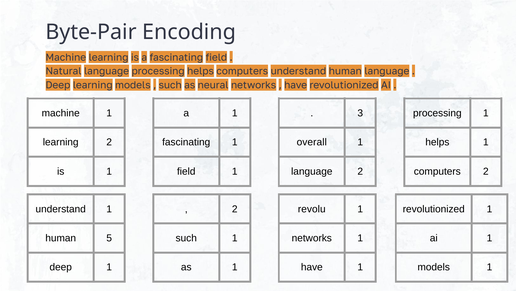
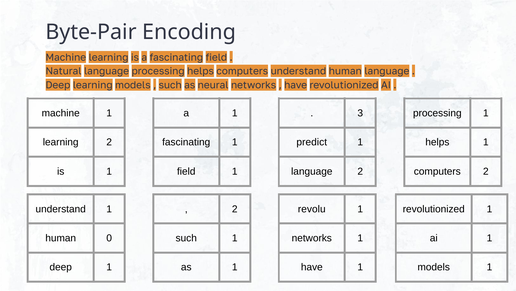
overall: overall -> predict
5: 5 -> 0
